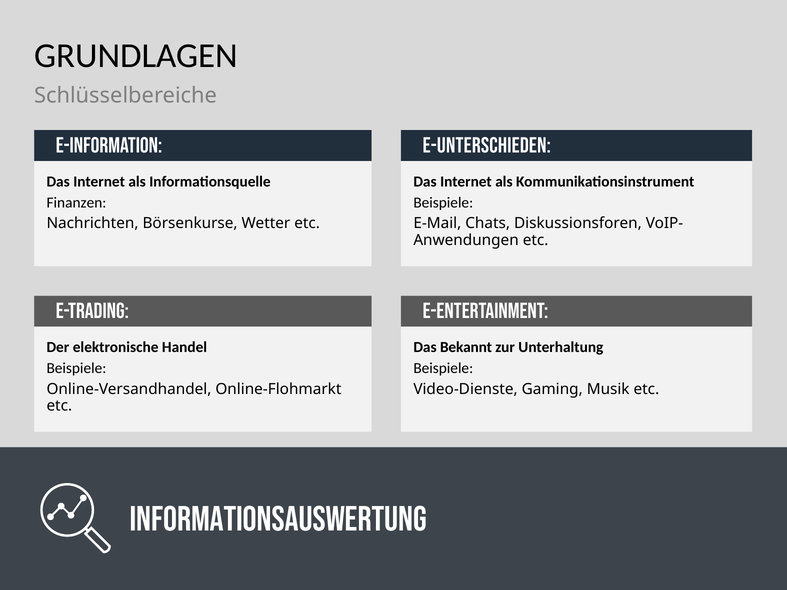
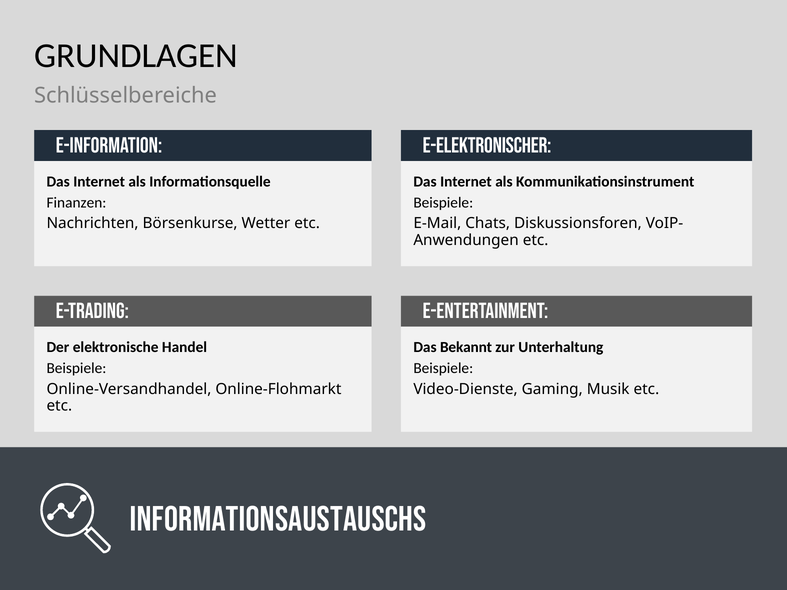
E-UNTERSCHIEDEN: E-UNTERSCHIEDEN -> E-ELEKTRONISCHER
Informationsauswertung: Informationsauswertung -> Informationsaustauschs
